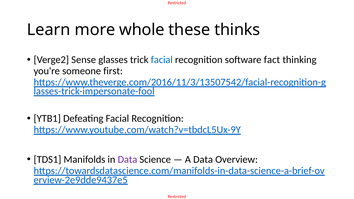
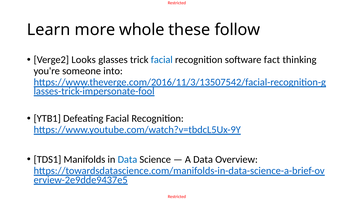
thinks: thinks -> follow
Sense: Sense -> Looks
first: first -> into
Data at (127, 160) colour: purple -> blue
